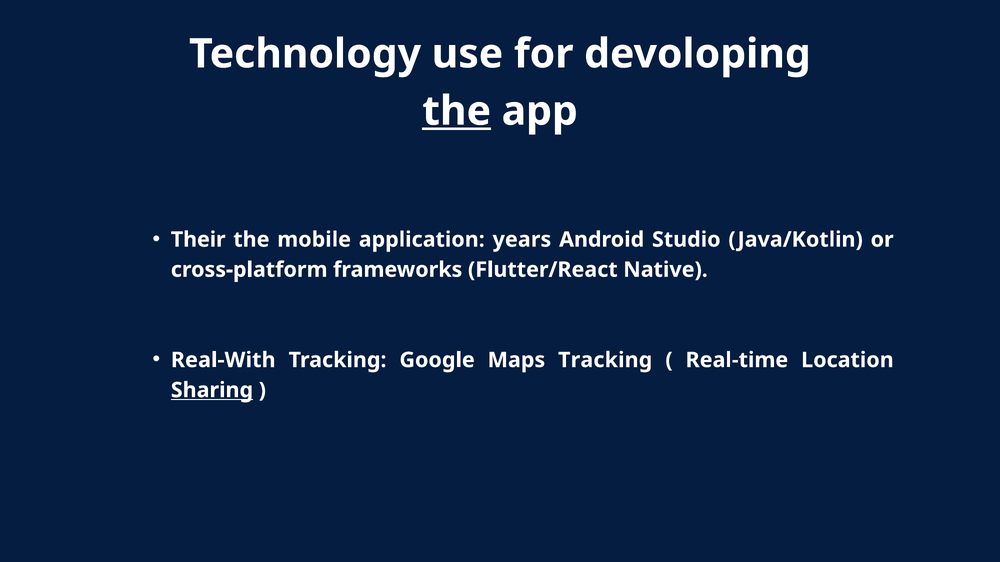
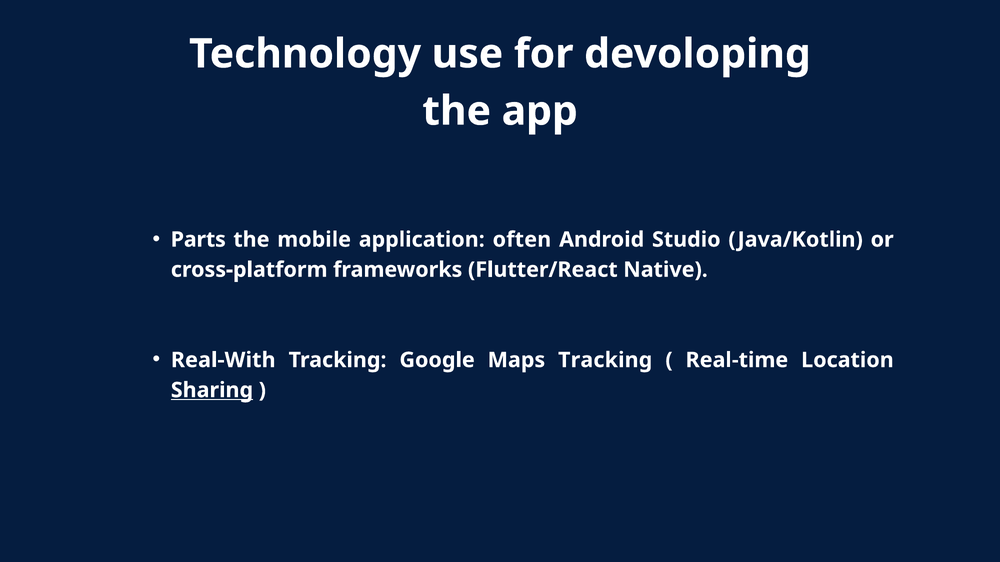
the at (457, 111) underline: present -> none
Their: Their -> Parts
years: years -> often
